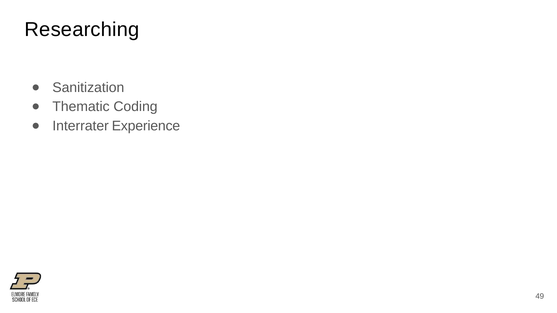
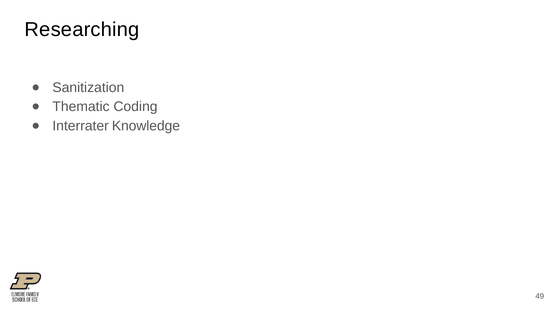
Experience: Experience -> Knowledge
